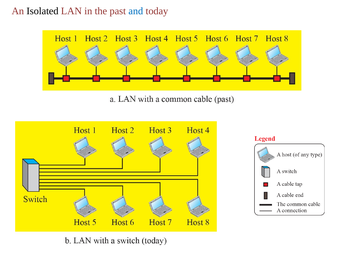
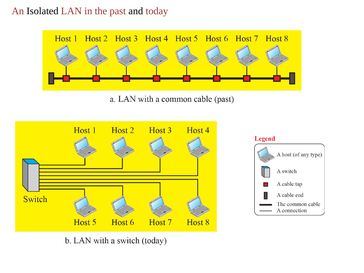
and colour: blue -> black
